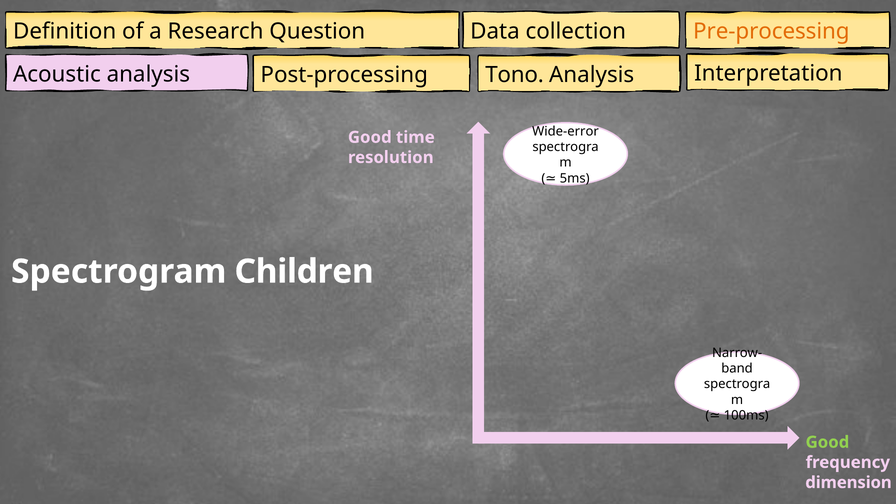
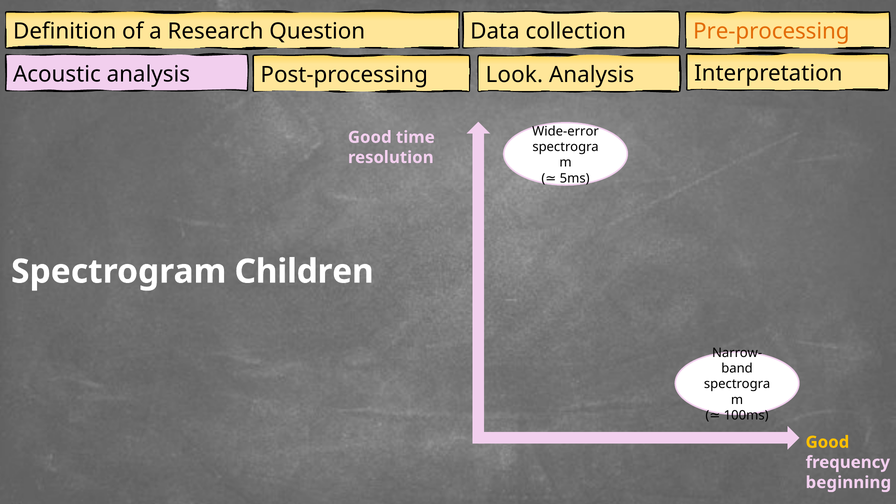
Tono: Tono -> Look
Good at (827, 442) colour: light green -> yellow
dimension: dimension -> beginning
